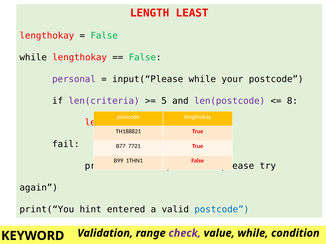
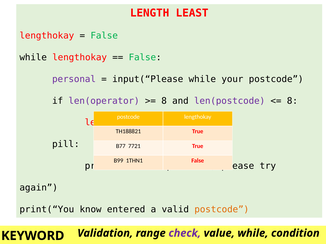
len(criteria: len(criteria -> len(operator
5 at (164, 101): 5 -> 8
fail: fail -> pill
hint: hint -> know
postcode at (222, 210) colour: blue -> orange
